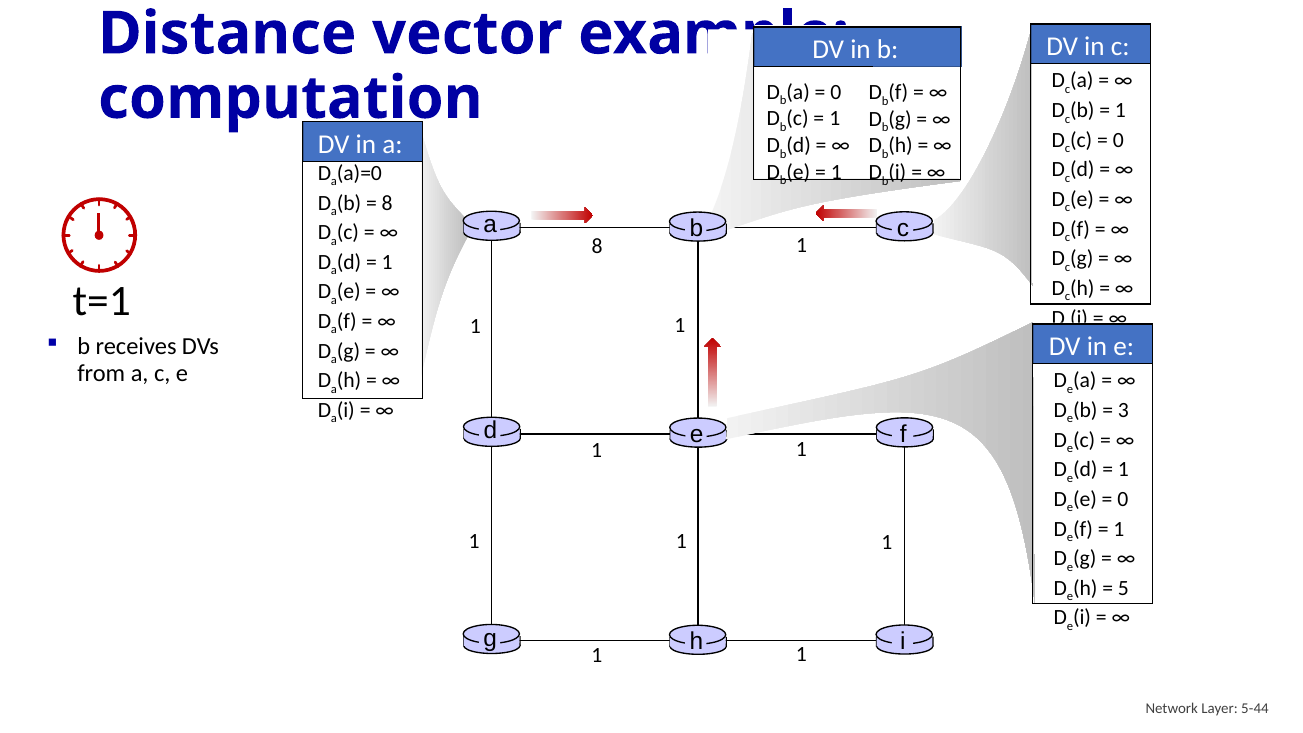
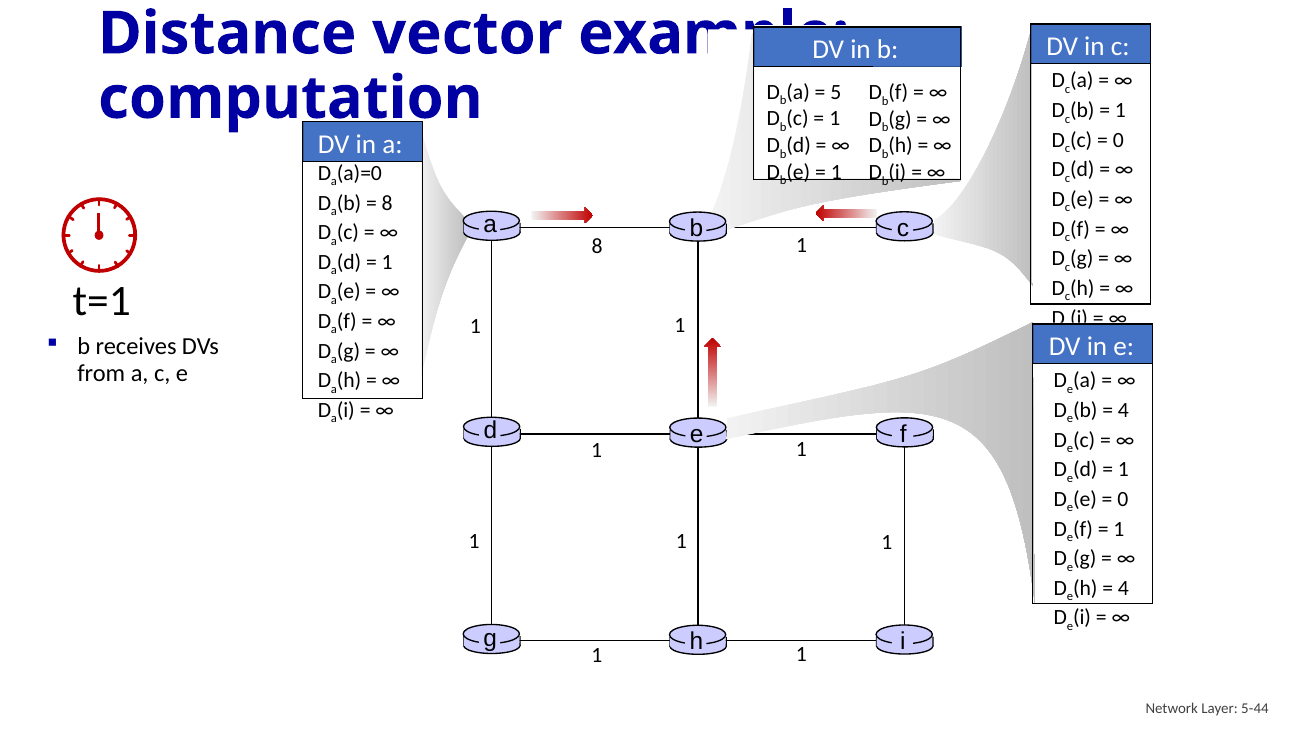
0 at (836, 92): 0 -> 5
3 at (1123, 410): 3 -> 4
5 at (1123, 588): 5 -> 4
